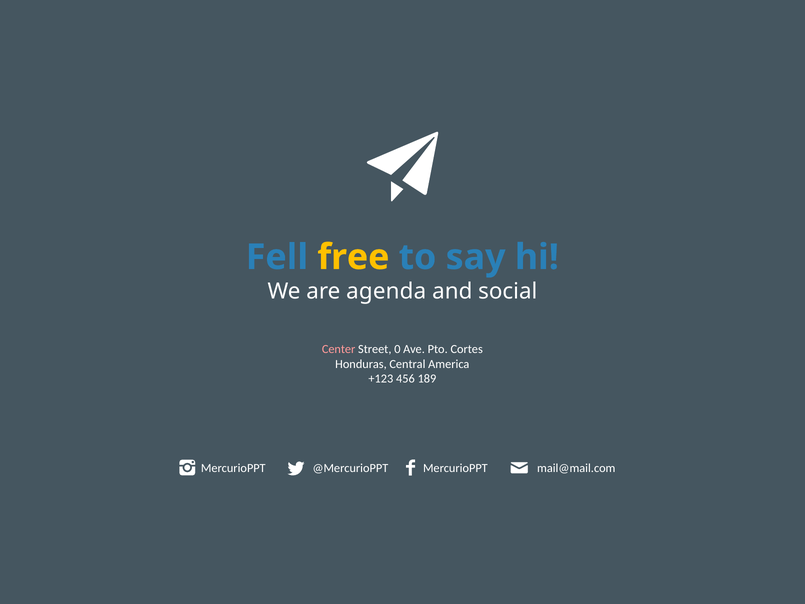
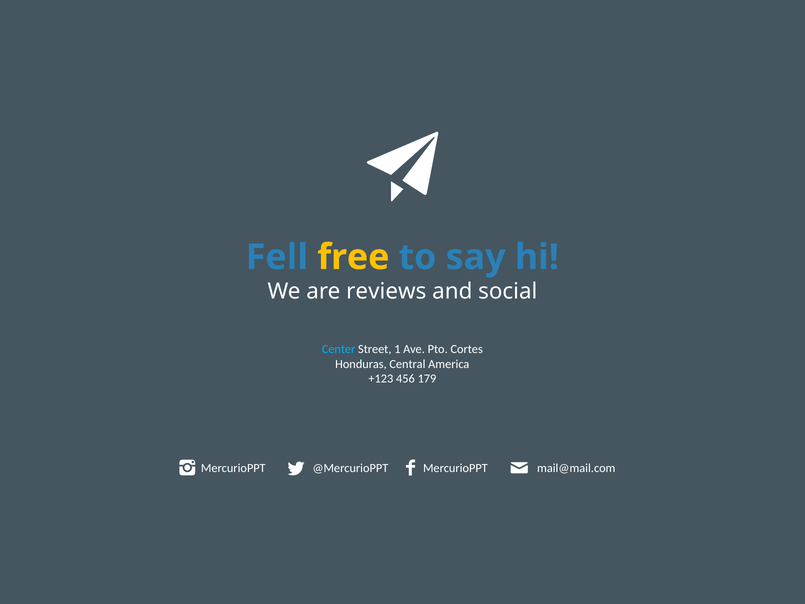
agenda: agenda -> reviews
Center colour: pink -> light blue
0: 0 -> 1
189: 189 -> 179
